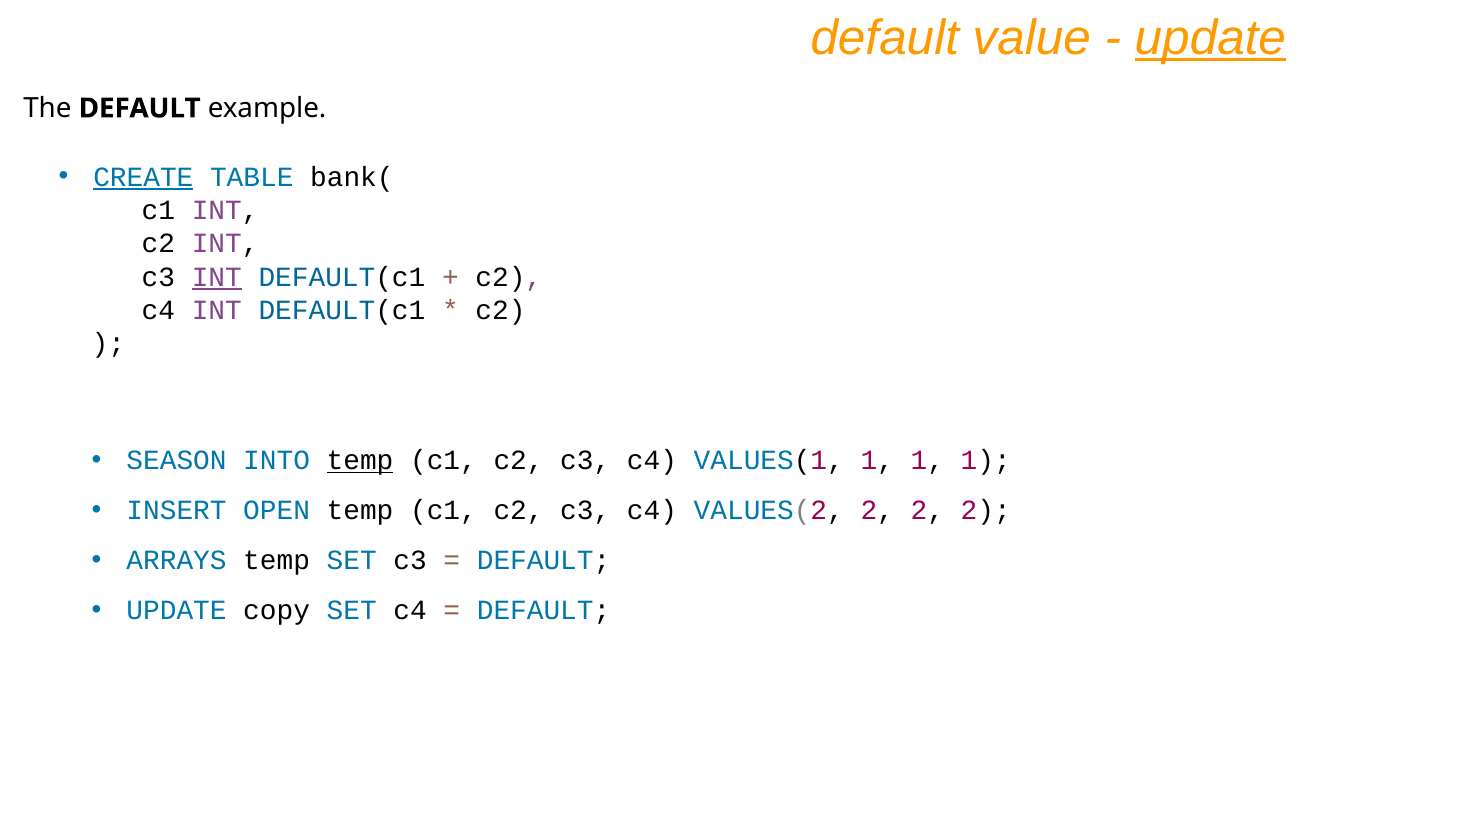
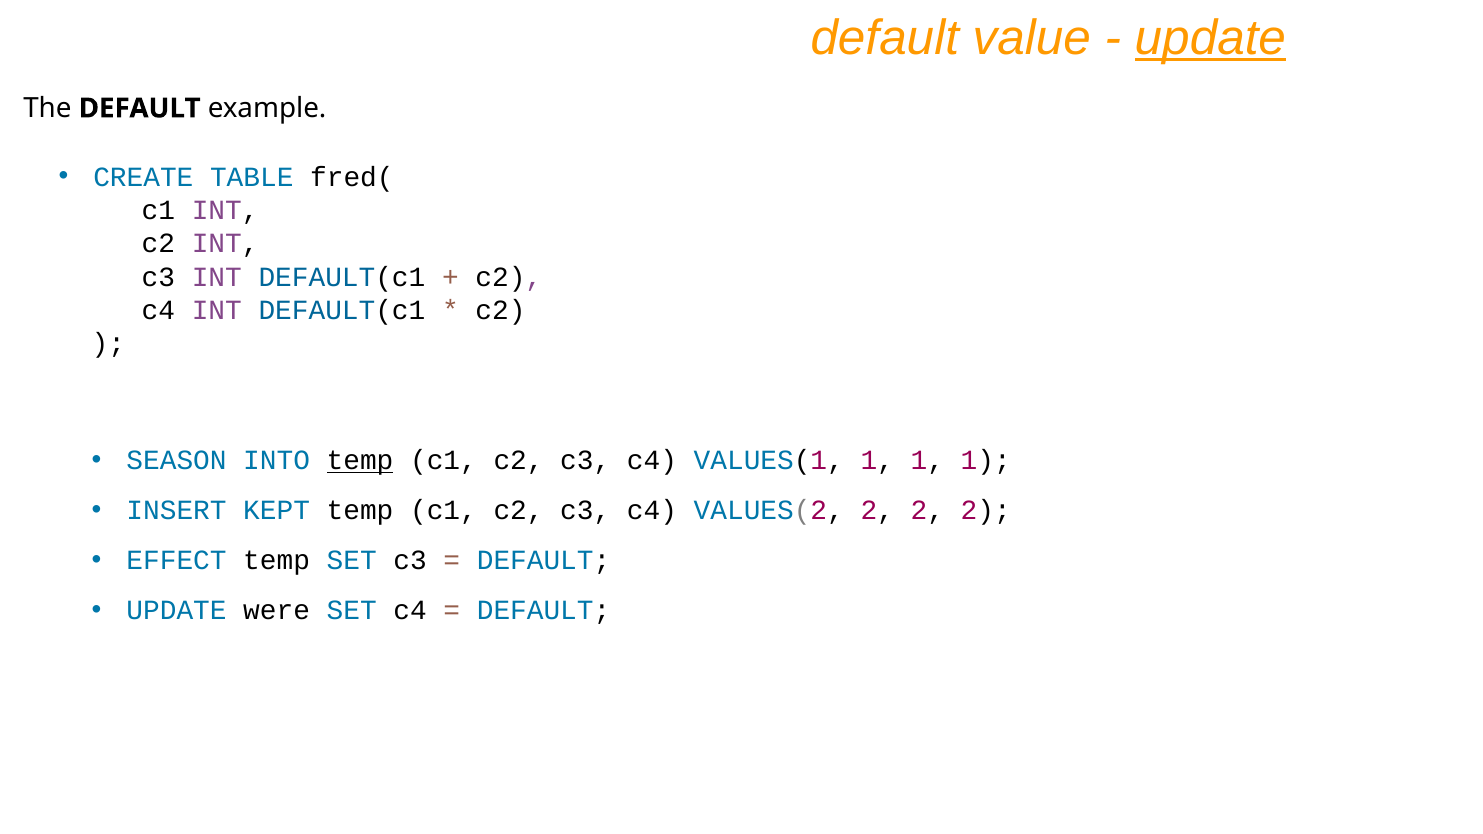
CREATE underline: present -> none
bank(: bank( -> fred(
INT at (217, 277) underline: present -> none
OPEN: OPEN -> KEPT
ARRAYS: ARRAYS -> EFFECT
copy: copy -> were
